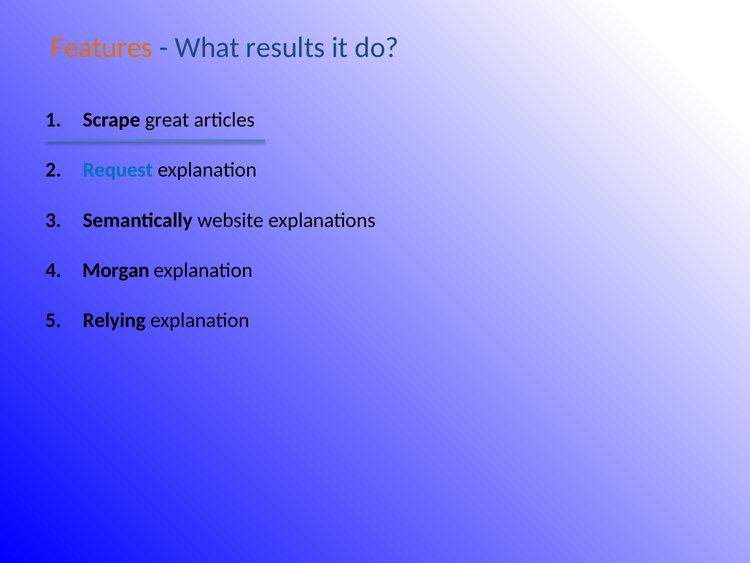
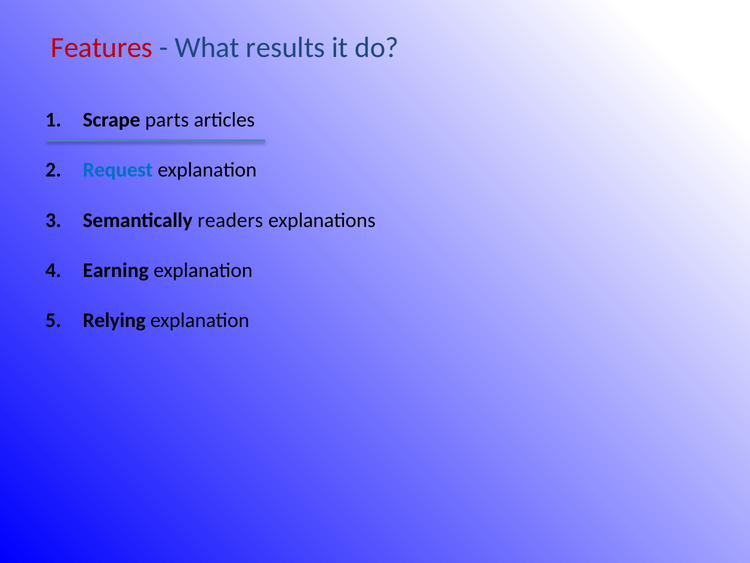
Features colour: orange -> red
great: great -> parts
website: website -> readers
Morgan: Morgan -> Earning
